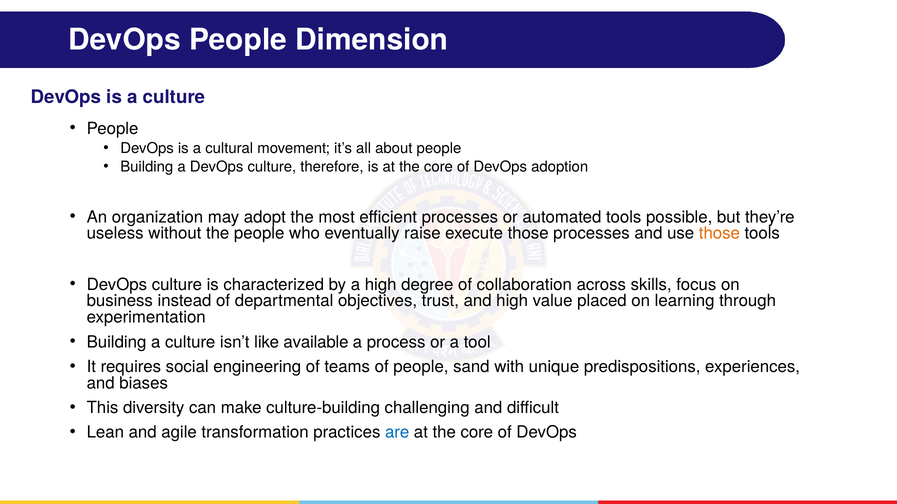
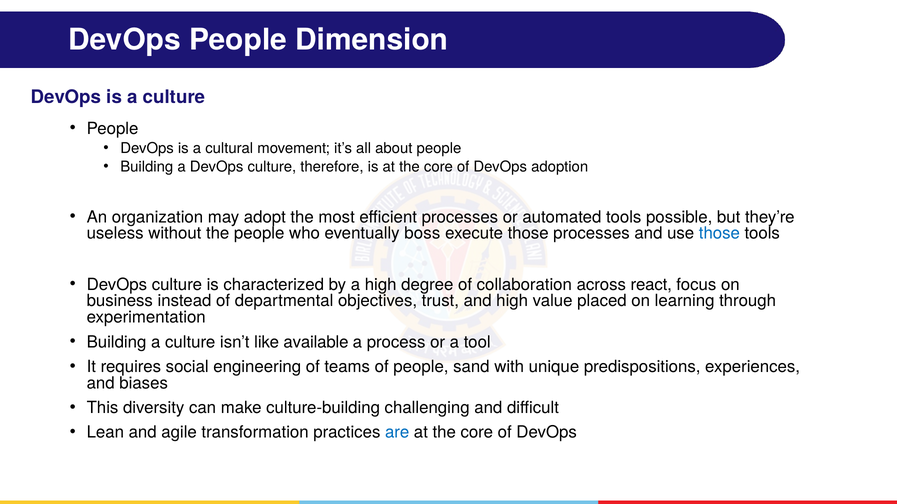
raise: raise -> boss
those at (719, 234) colour: orange -> blue
skills: skills -> react
